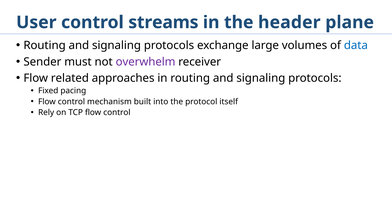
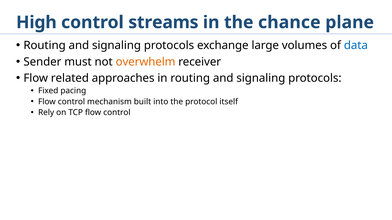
User: User -> High
header: header -> chance
overwhelm colour: purple -> orange
